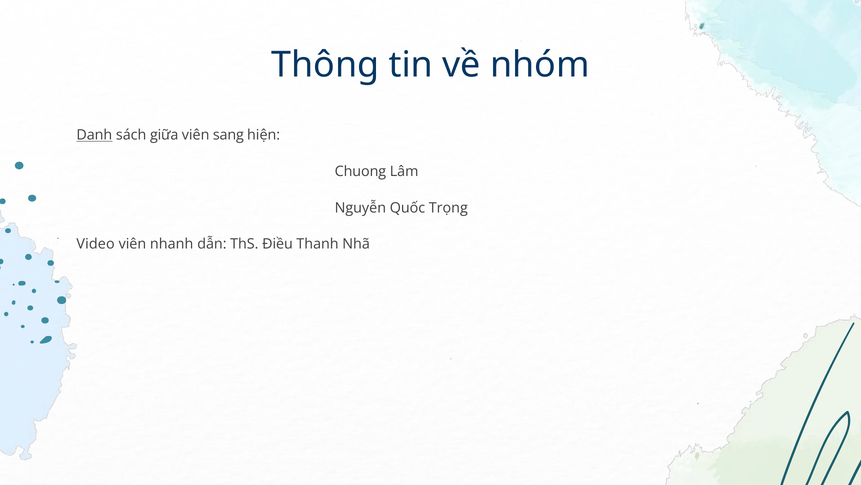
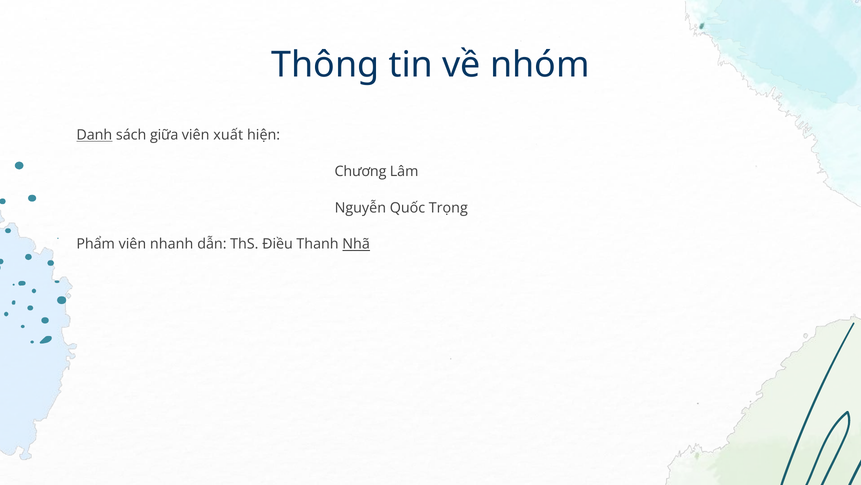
sang: sang -> xuất
Chuong: Chuong -> Chương
Video: Video -> Phẩm
Nhã underline: none -> present
